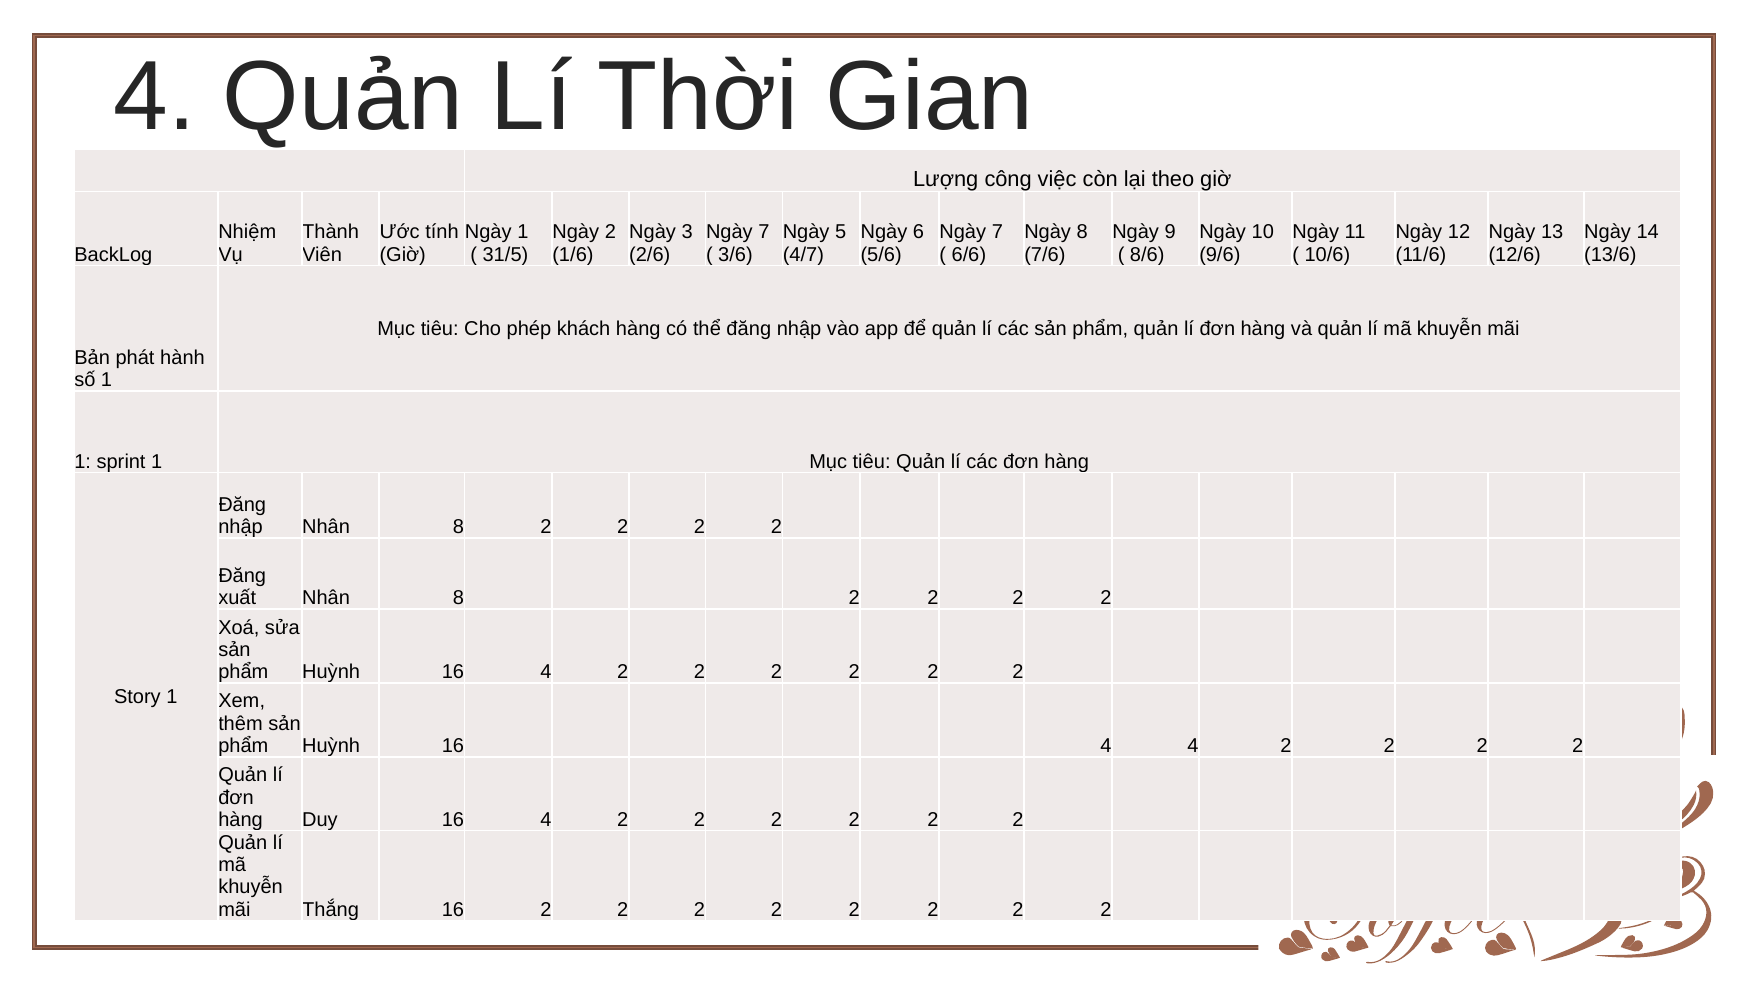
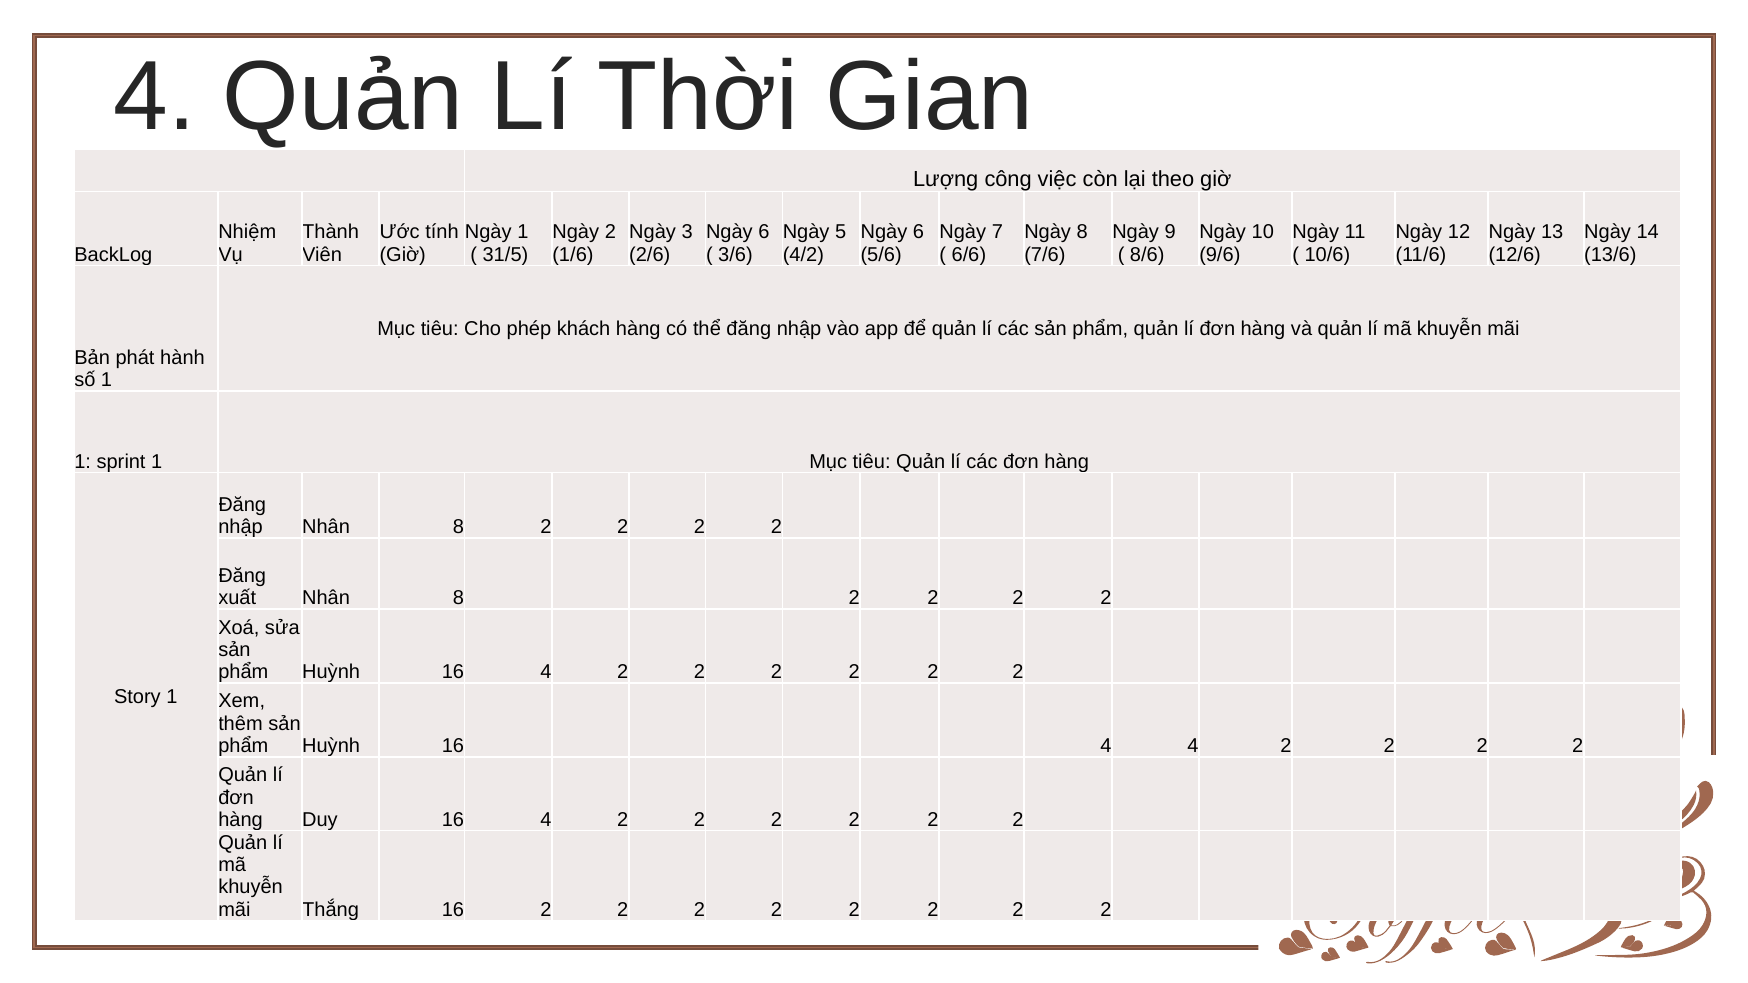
7 at (764, 232): 7 -> 6
4/7: 4/7 -> 4/2
